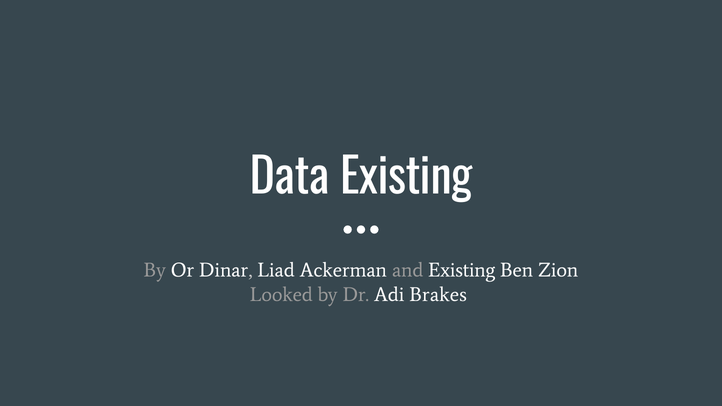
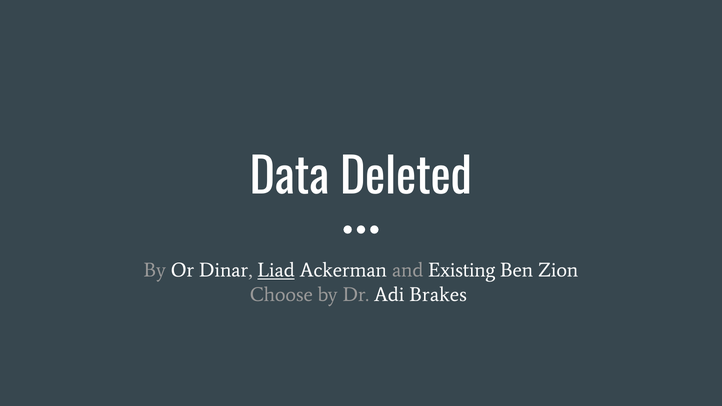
Data Existing: Existing -> Deleted
Liad underline: none -> present
Looked: Looked -> Choose
